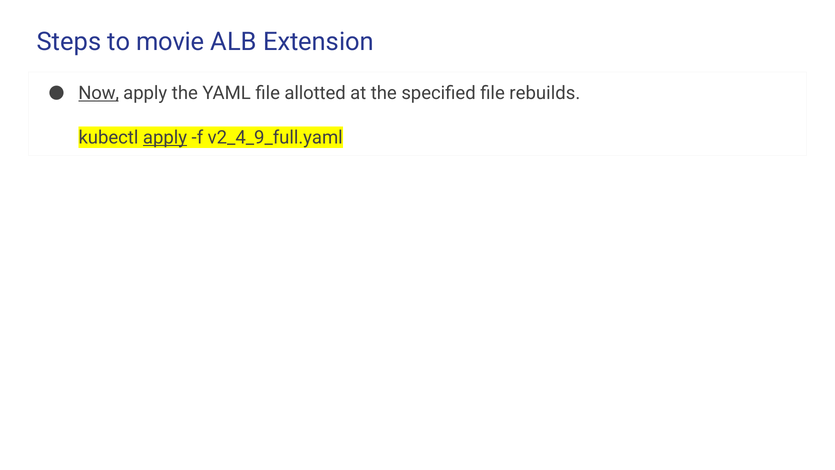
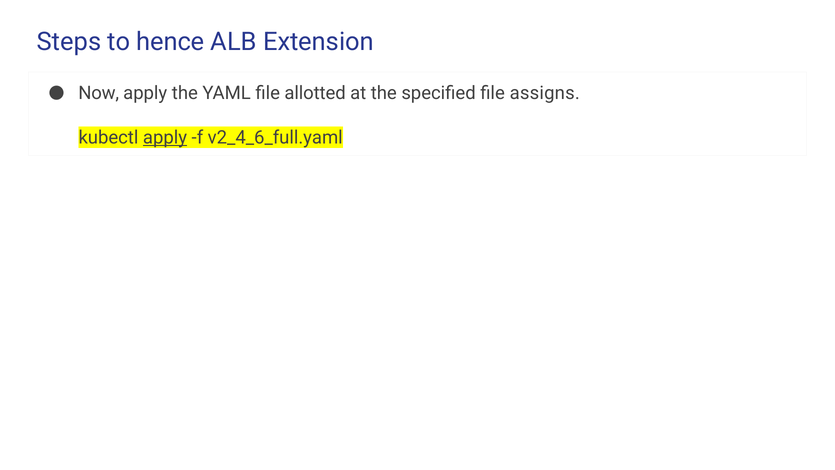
movie: movie -> hence
Now underline: present -> none
rebuilds: rebuilds -> assigns
v2_4_9_full.yaml: v2_4_9_full.yaml -> v2_4_6_full.yaml
